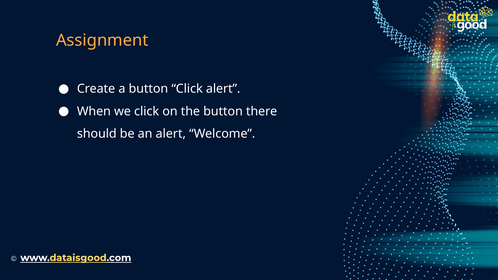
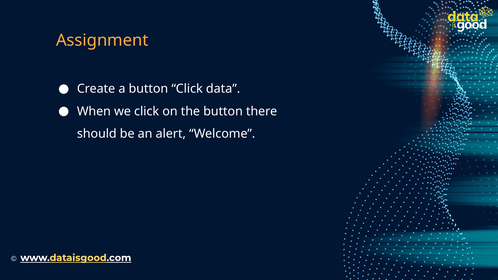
Click alert: alert -> data
